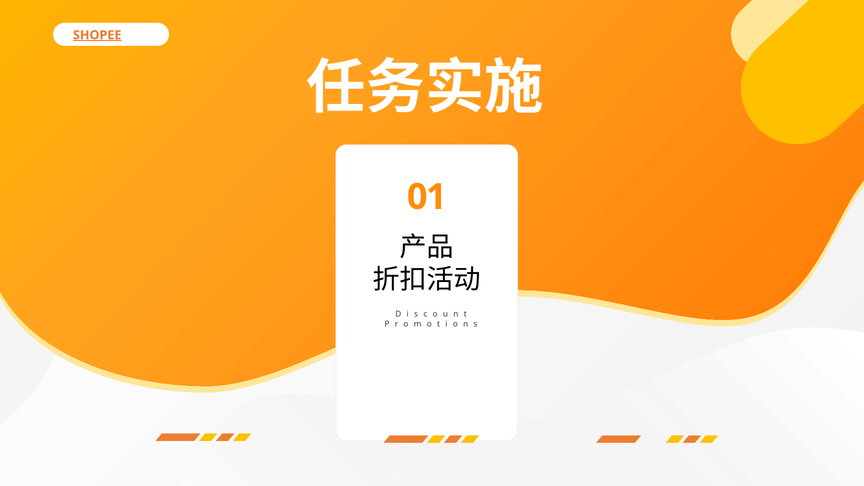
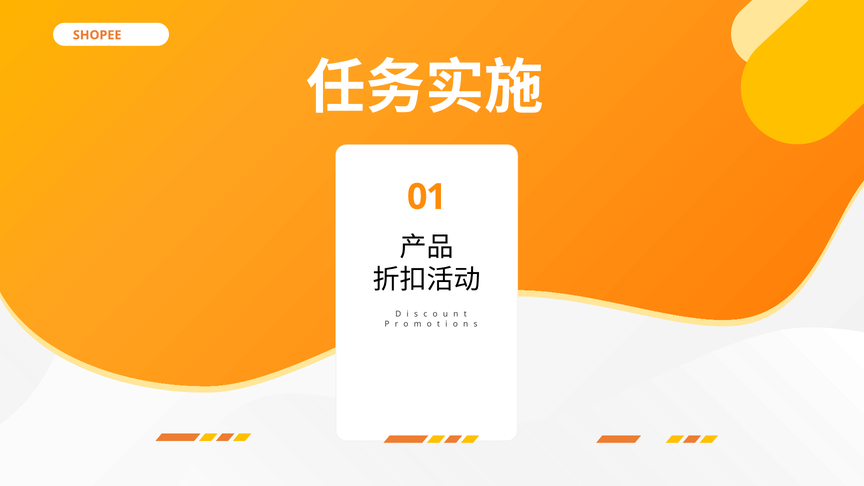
SHOPEE underline: present -> none
